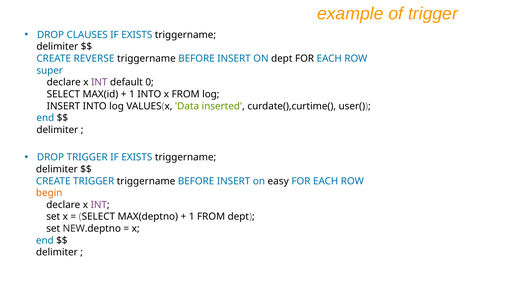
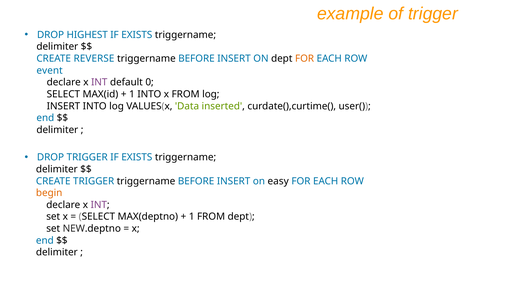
CLAUSES: CLAUSES -> HIGHEST
FOR at (305, 59) colour: black -> orange
super: super -> event
